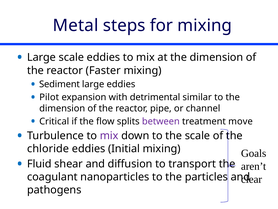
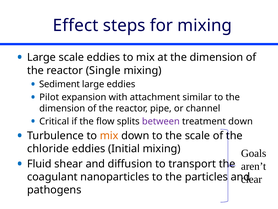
Metal: Metal -> Effect
Faster: Faster -> Single
detrimental: detrimental -> attachment
treatment move: move -> down
mix at (109, 135) colour: purple -> orange
